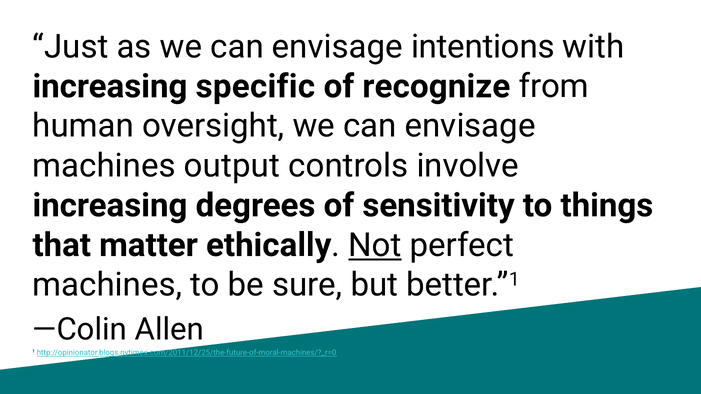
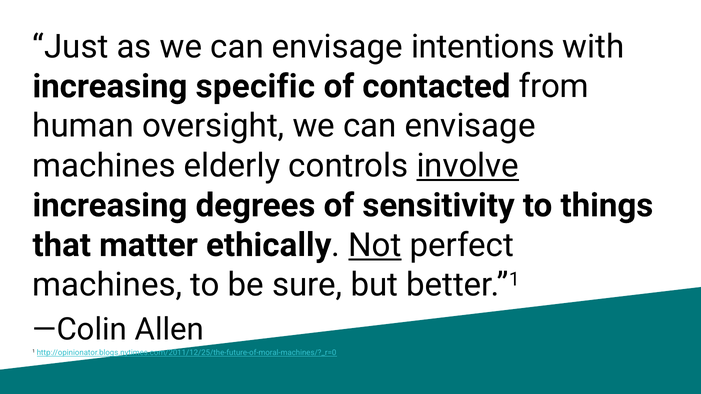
recognize: recognize -> contacted
output: output -> elderly
involve underline: none -> present
